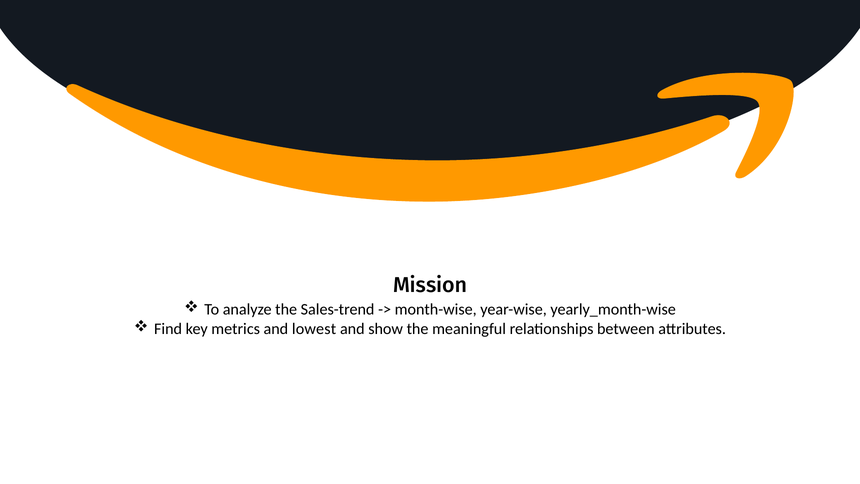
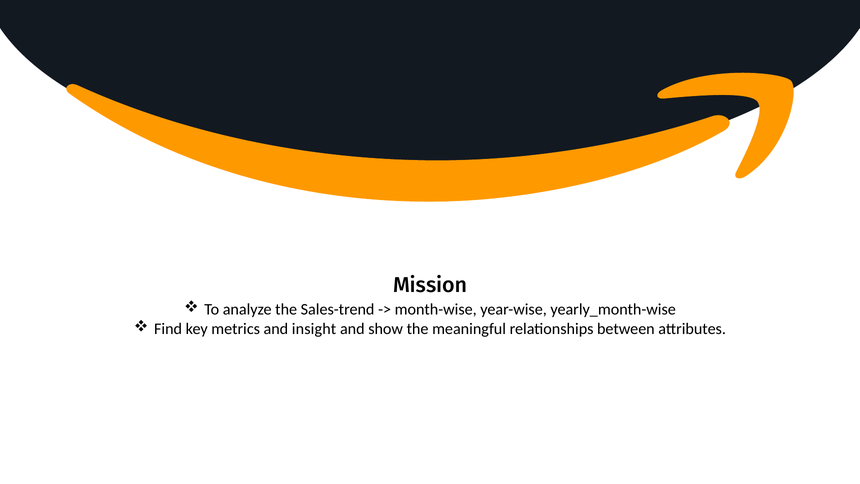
lowest: lowest -> insight
